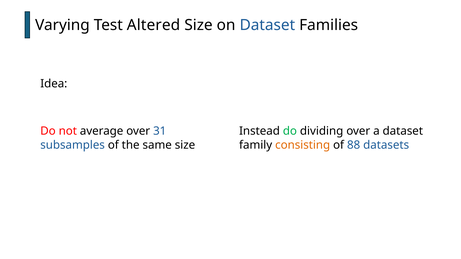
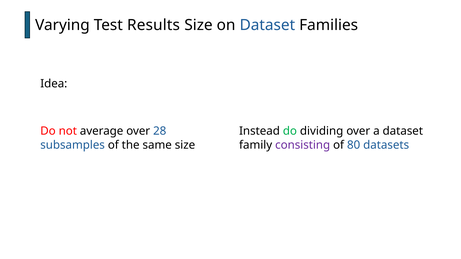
Altered: Altered -> Results
31: 31 -> 28
consisting colour: orange -> purple
88: 88 -> 80
